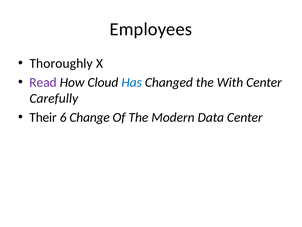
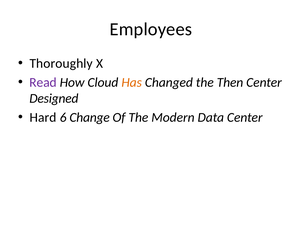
Has colour: blue -> orange
With: With -> Then
Carefully: Carefully -> Designed
Their: Their -> Hard
